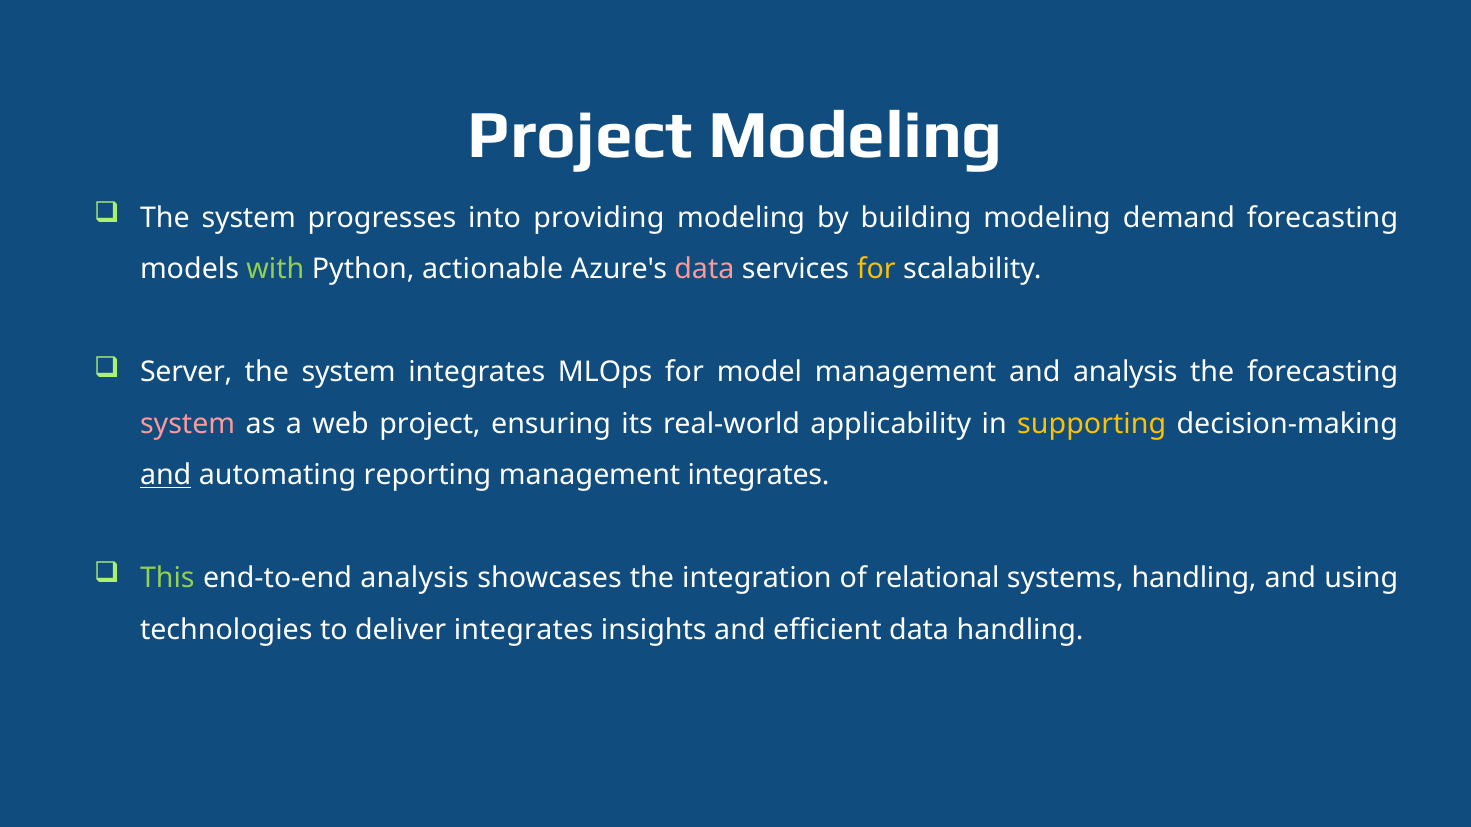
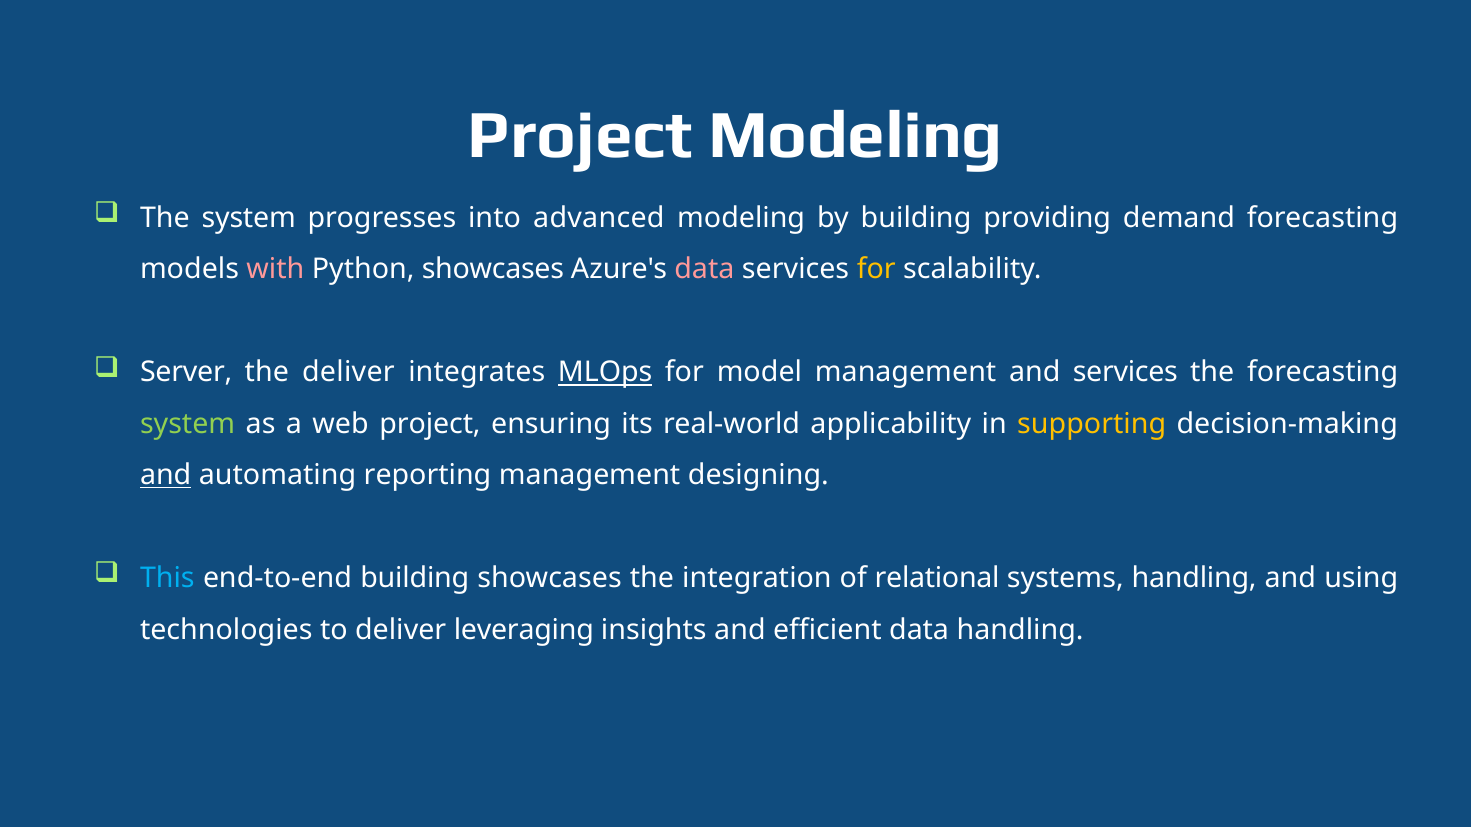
providing: providing -> advanced
building modeling: modeling -> providing
with colour: light green -> pink
Python actionable: actionable -> showcases
system at (349, 373): system -> deliver
MLOps underline: none -> present
and analysis: analysis -> services
system at (188, 424) colour: pink -> light green
management integrates: integrates -> designing
This colour: light green -> light blue
end-to-end analysis: analysis -> building
deliver integrates: integrates -> leveraging
